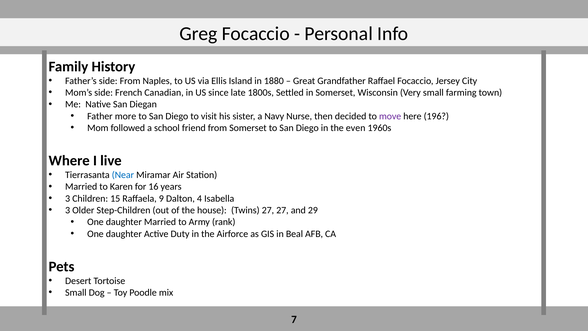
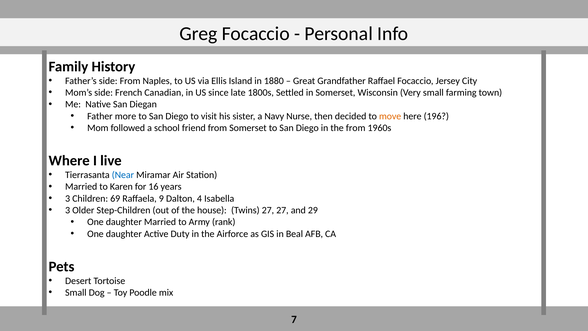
move colour: purple -> orange
the even: even -> from
15: 15 -> 69
